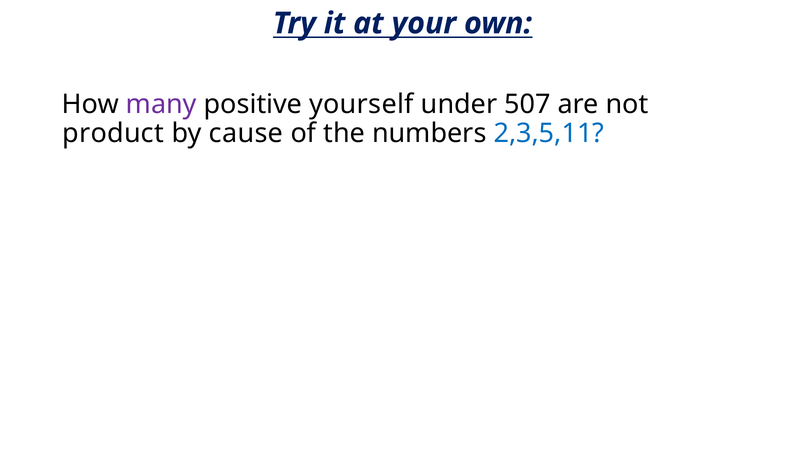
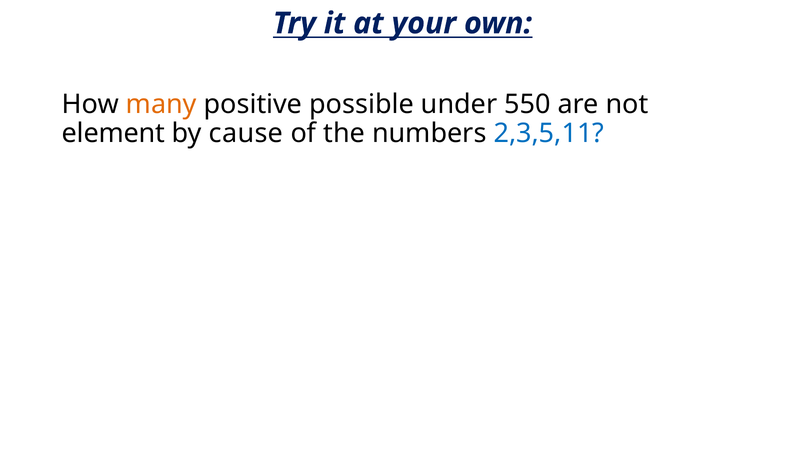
many colour: purple -> orange
yourself: yourself -> possible
507: 507 -> 550
product: product -> element
